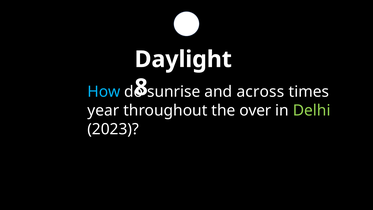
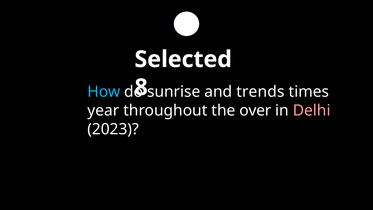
Daylight: Daylight -> Selected
across: across -> trends
Delhi colour: light green -> pink
